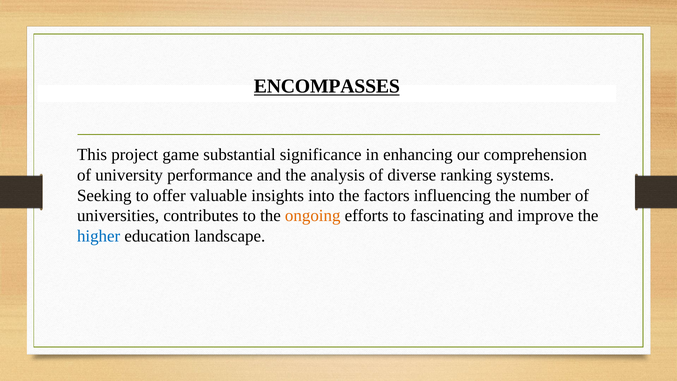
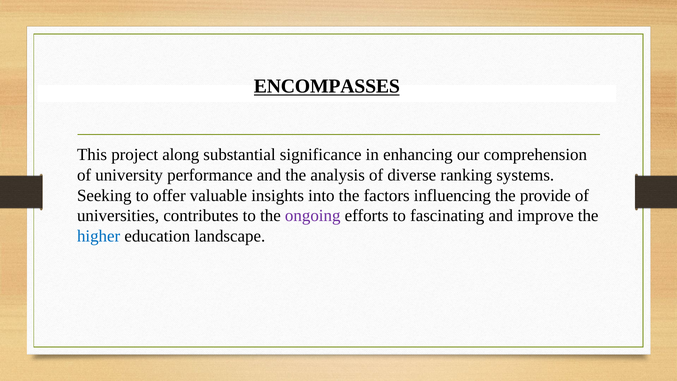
game: game -> along
number: number -> provide
ongoing colour: orange -> purple
